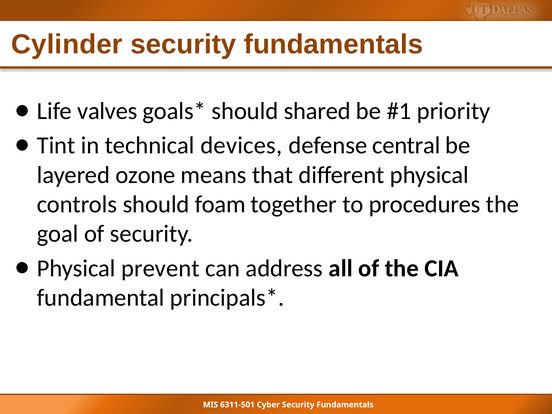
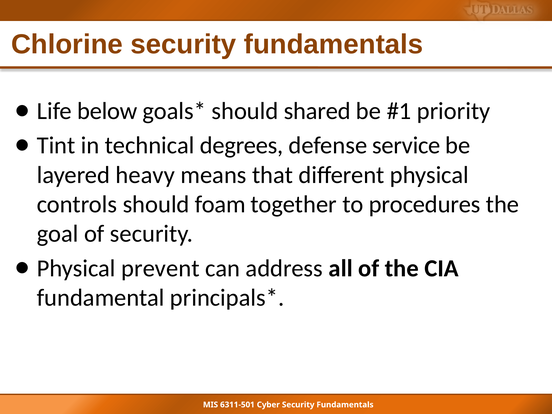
Cylinder: Cylinder -> Chlorine
valves: valves -> below
devices: devices -> degrees
central: central -> service
ozone: ozone -> heavy
